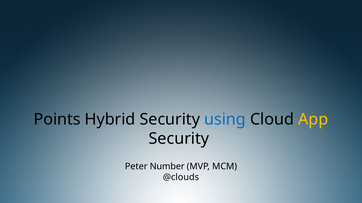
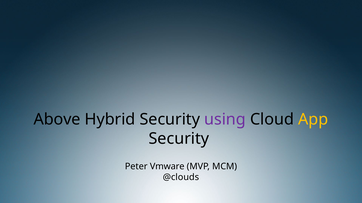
Points: Points -> Above
using colour: blue -> purple
Number: Number -> Vmware
